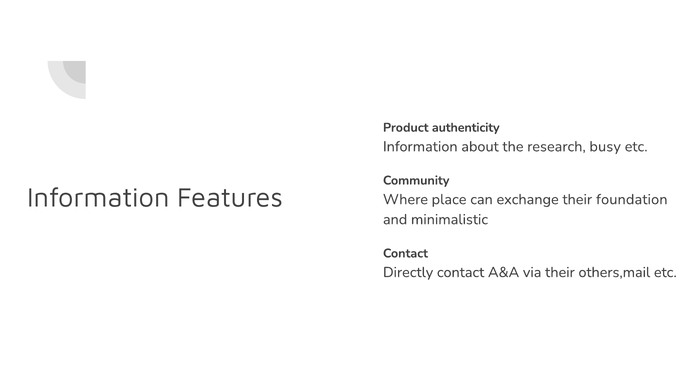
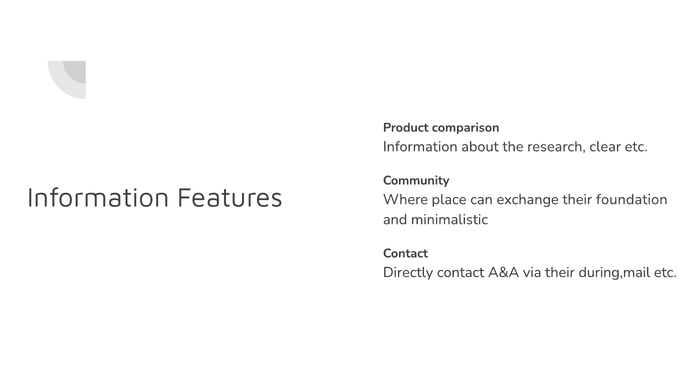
authenticity: authenticity -> comparison
busy: busy -> clear
others,mail: others,mail -> during,mail
